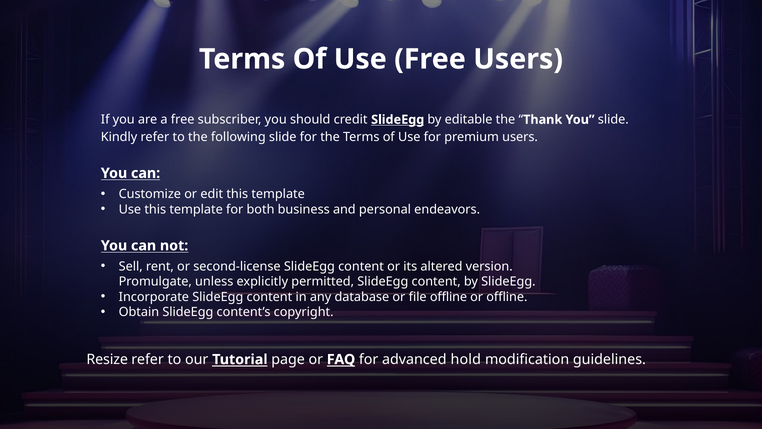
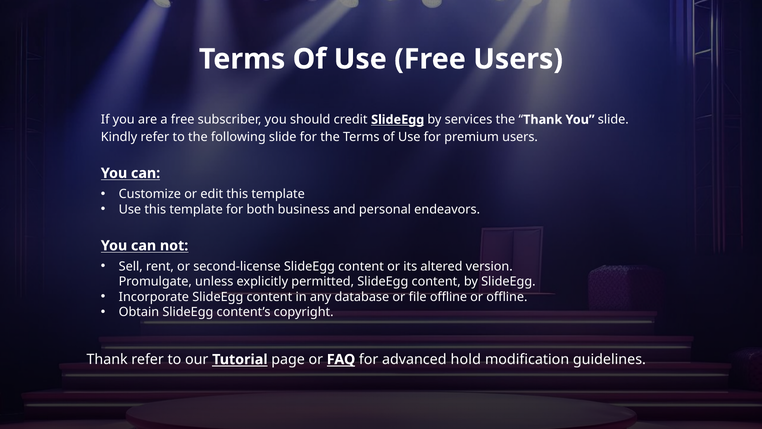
editable: editable -> services
Resize at (107, 359): Resize -> Thank
